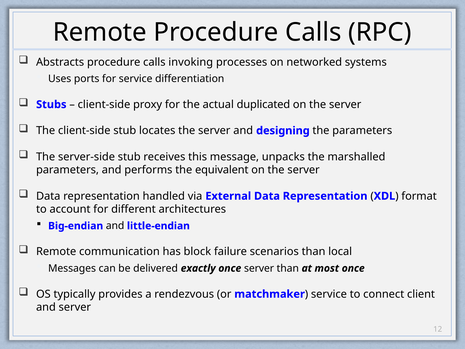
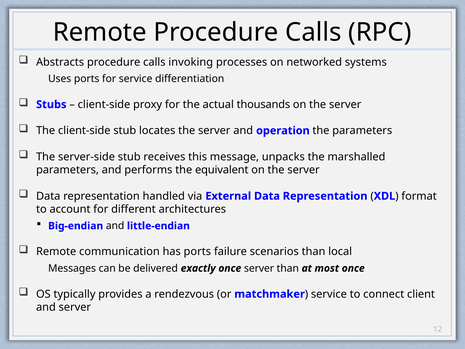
duplicated: duplicated -> thousands
designing: designing -> operation
has block: block -> ports
